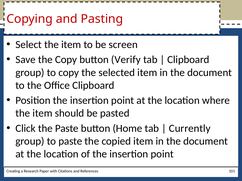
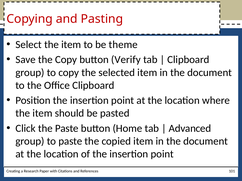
screen: screen -> theme
Currently: Currently -> Advanced
